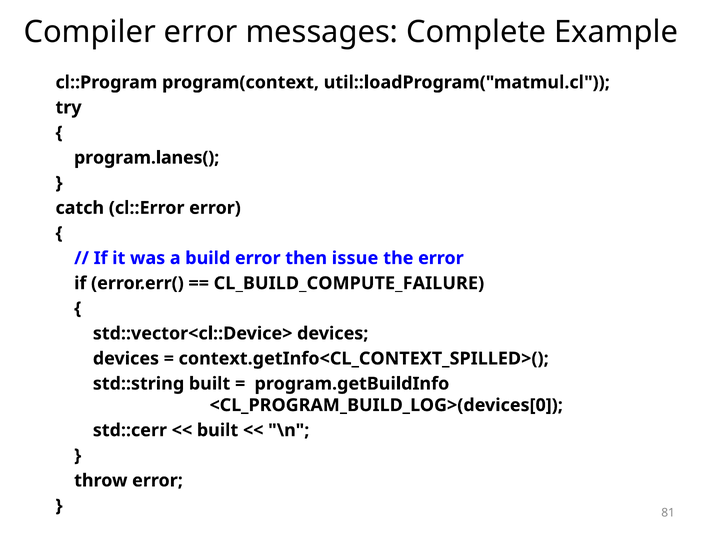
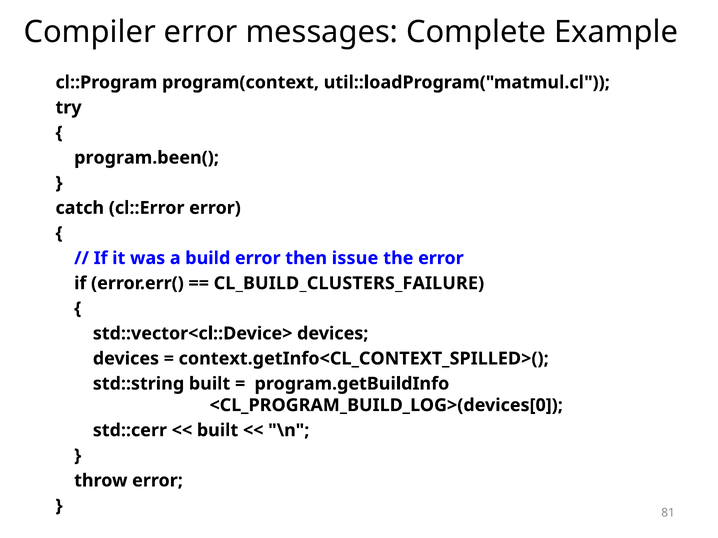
program.lanes(: program.lanes( -> program.been(
CL_BUILD_COMPUTE_FAILURE: CL_BUILD_COMPUTE_FAILURE -> CL_BUILD_CLUSTERS_FAILURE
